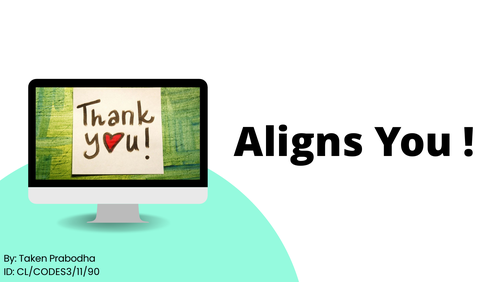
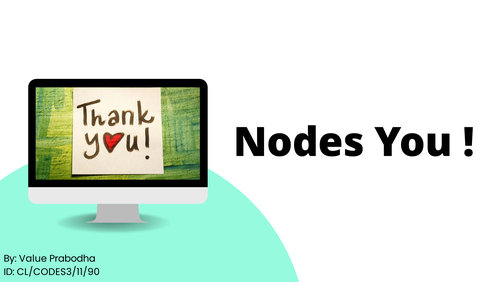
Aligns: Aligns -> Nodes
Taken: Taken -> Value
